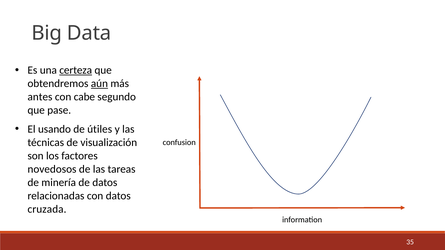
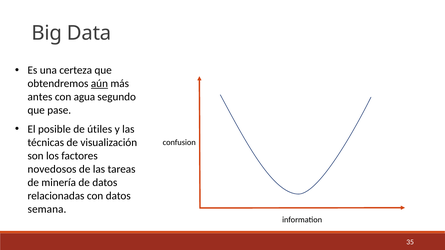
certeza underline: present -> none
cabe: cabe -> agua
usando: usando -> posible
cruzada: cruzada -> semana
